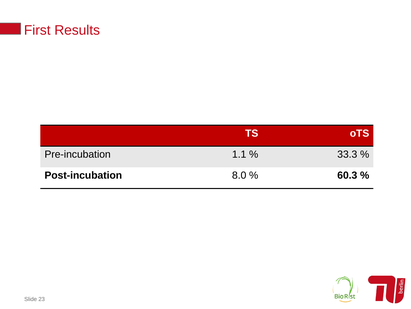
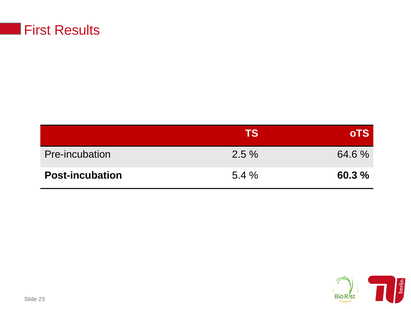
1.1: 1.1 -> 2.5
33.3: 33.3 -> 64.6
8.0: 8.0 -> 5.4
